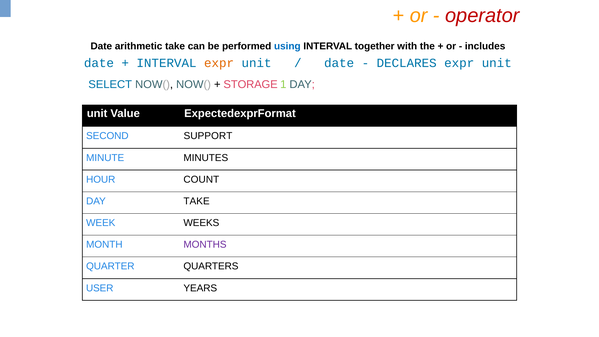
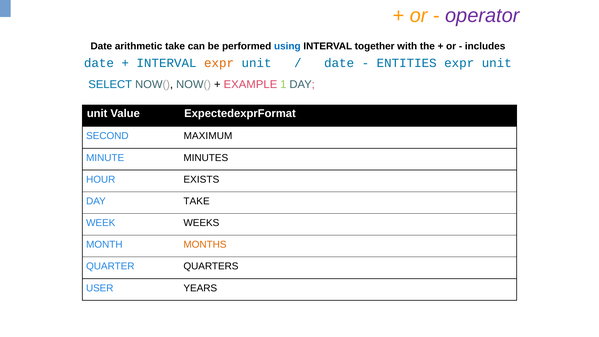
operator colour: red -> purple
DECLARES: DECLARES -> ENTITIES
STORAGE: STORAGE -> EXAMPLE
SUPPORT: SUPPORT -> MAXIMUM
COUNT: COUNT -> EXISTS
MONTHS colour: purple -> orange
